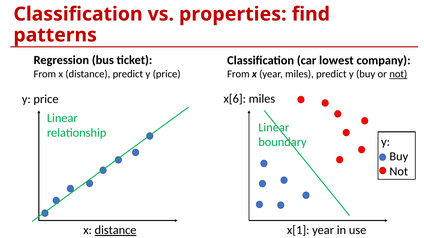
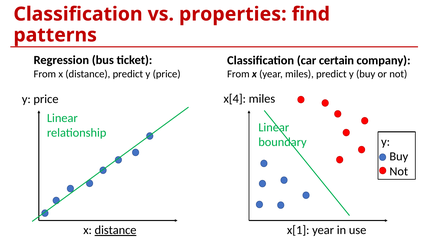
lowest: lowest -> certain
not at (398, 74) underline: present -> none
x[6: x[6 -> x[4
